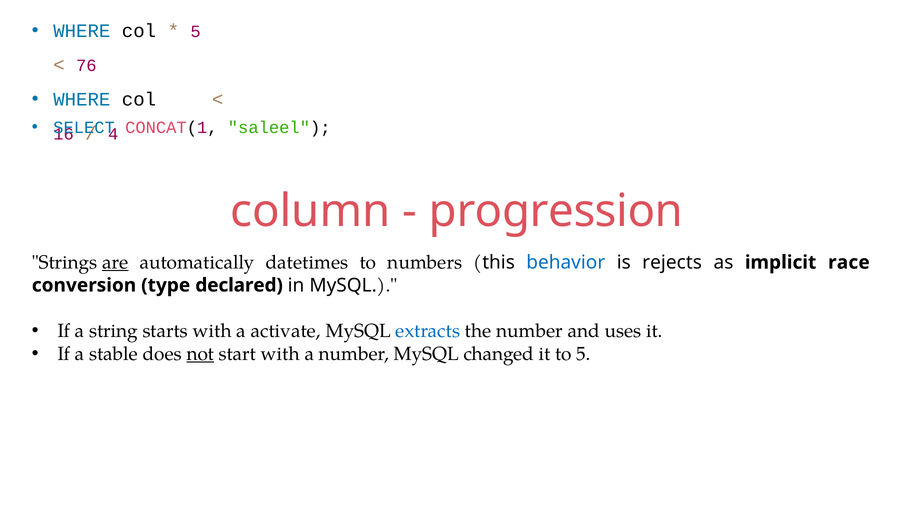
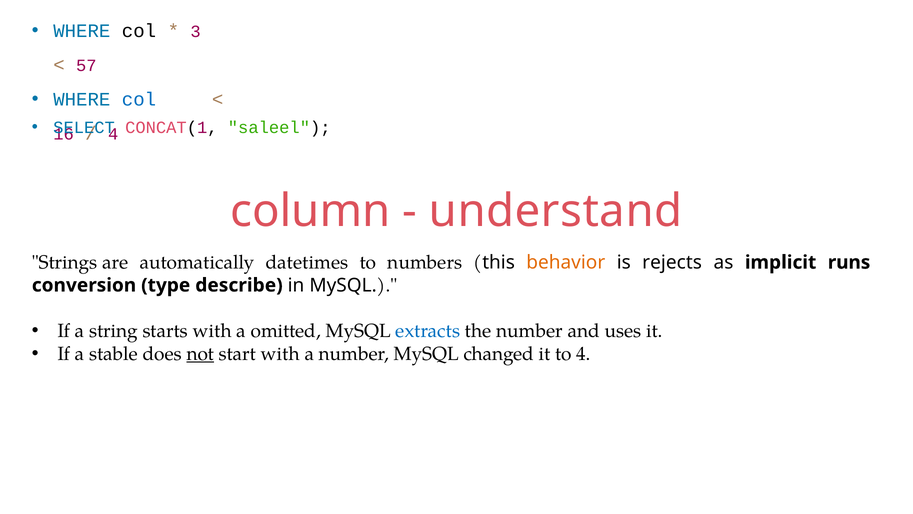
5 at (196, 31): 5 -> 3
76: 76 -> 57
col at (139, 99) colour: black -> blue
progression: progression -> understand
are underline: present -> none
behavior colour: blue -> orange
race: race -> runs
declared: declared -> describe
activate: activate -> omitted
to 5: 5 -> 4
